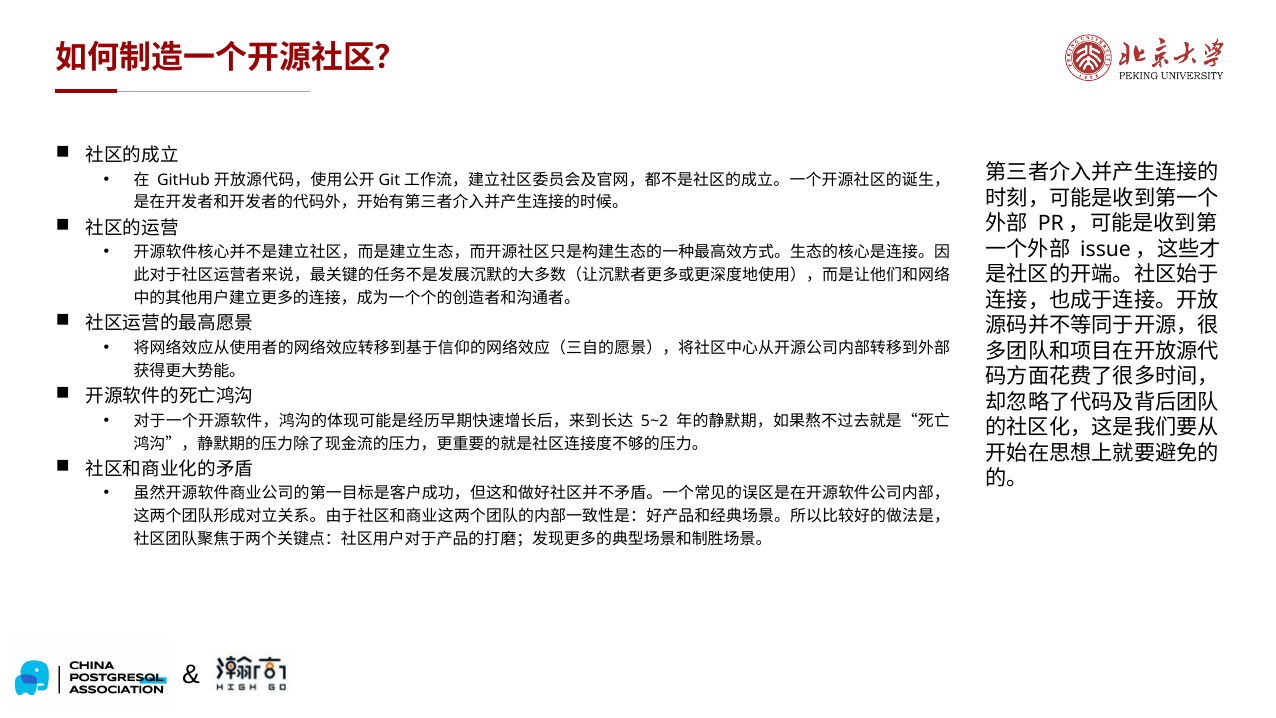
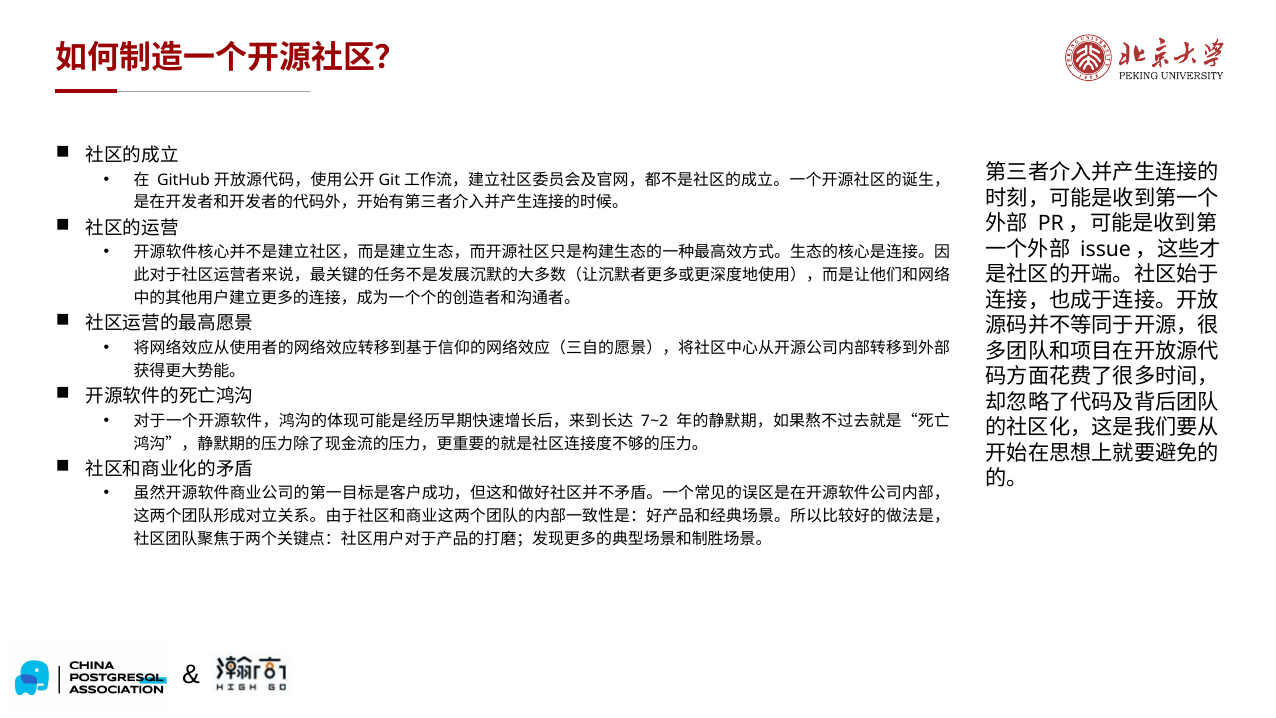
5~2: 5~2 -> 7~2
